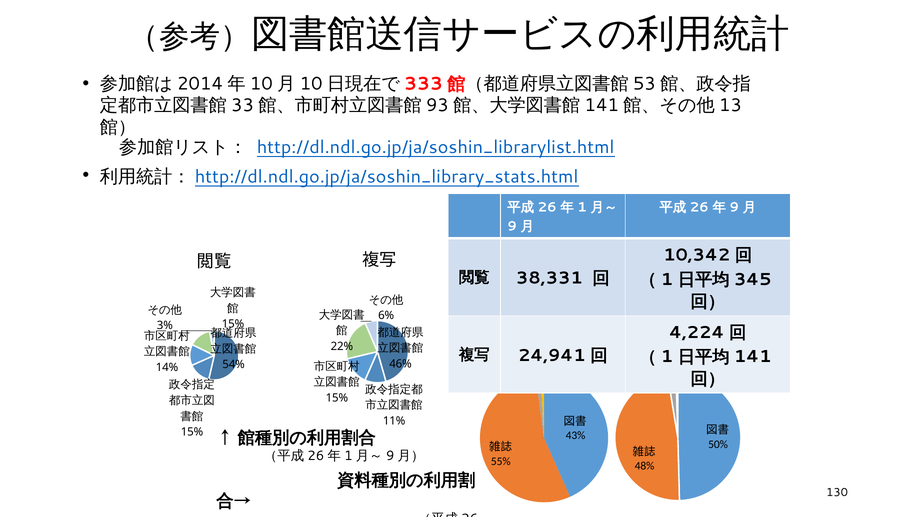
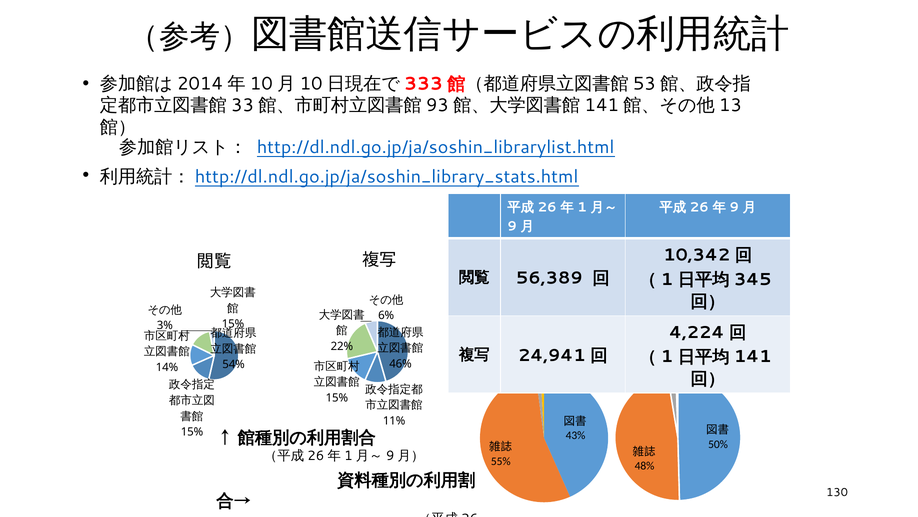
38,331: 38,331 -> 56,389
